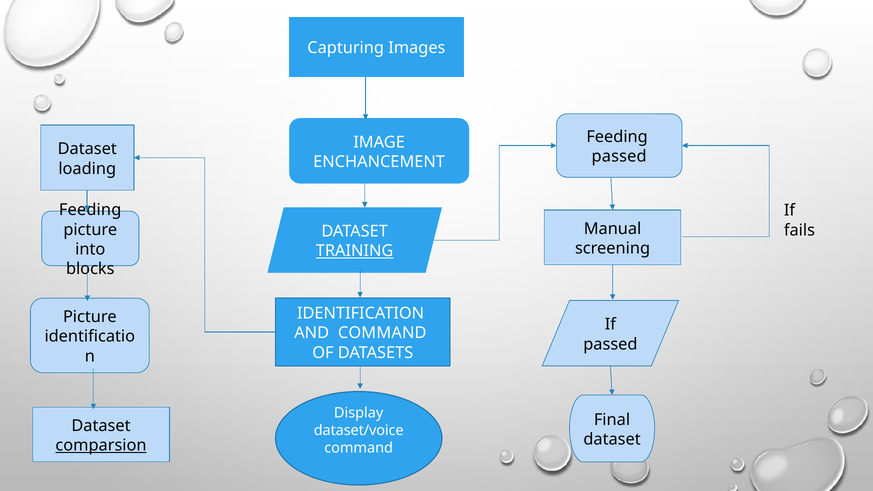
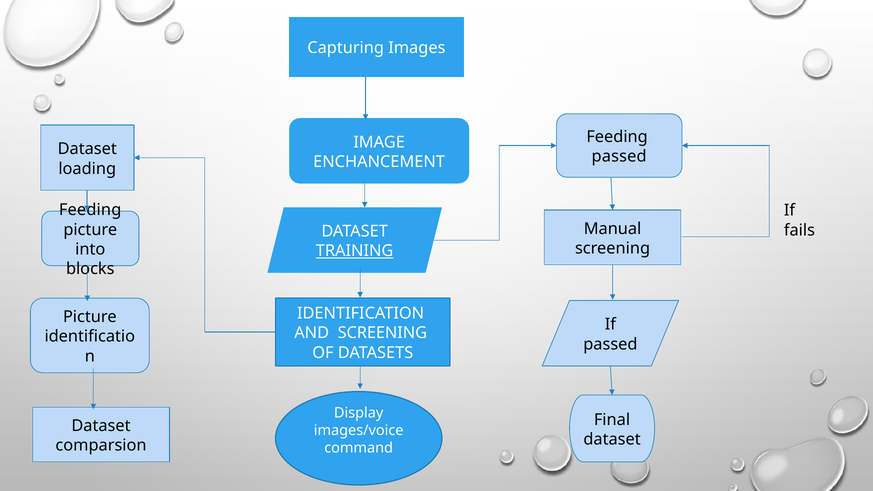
AND COMMAND: COMMAND -> SCREENING
dataset/voice: dataset/voice -> images/voice
comparsion underline: present -> none
